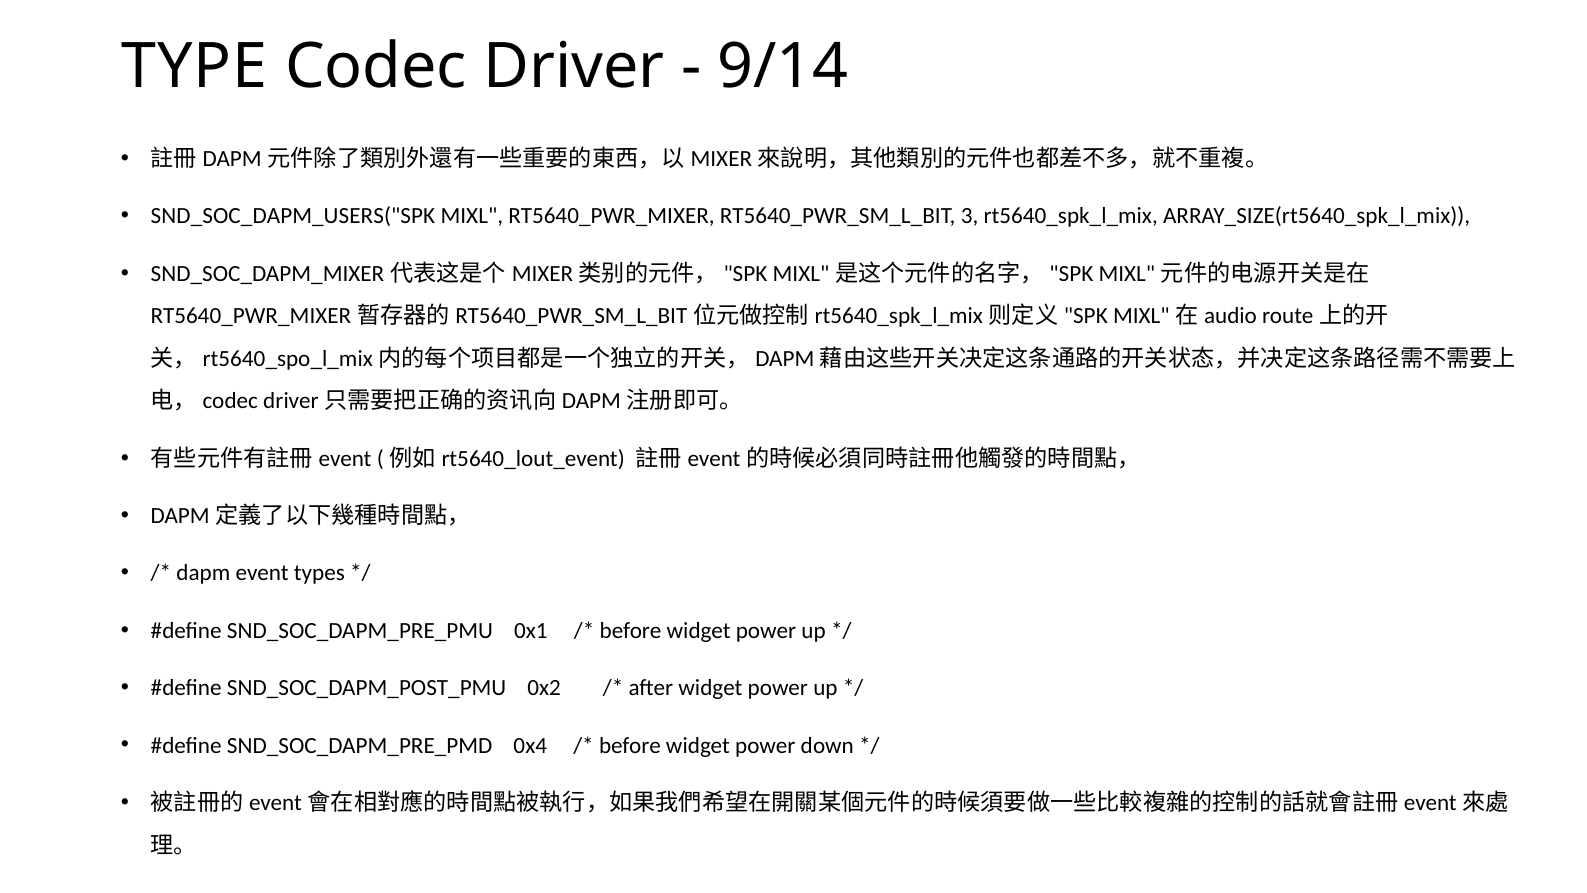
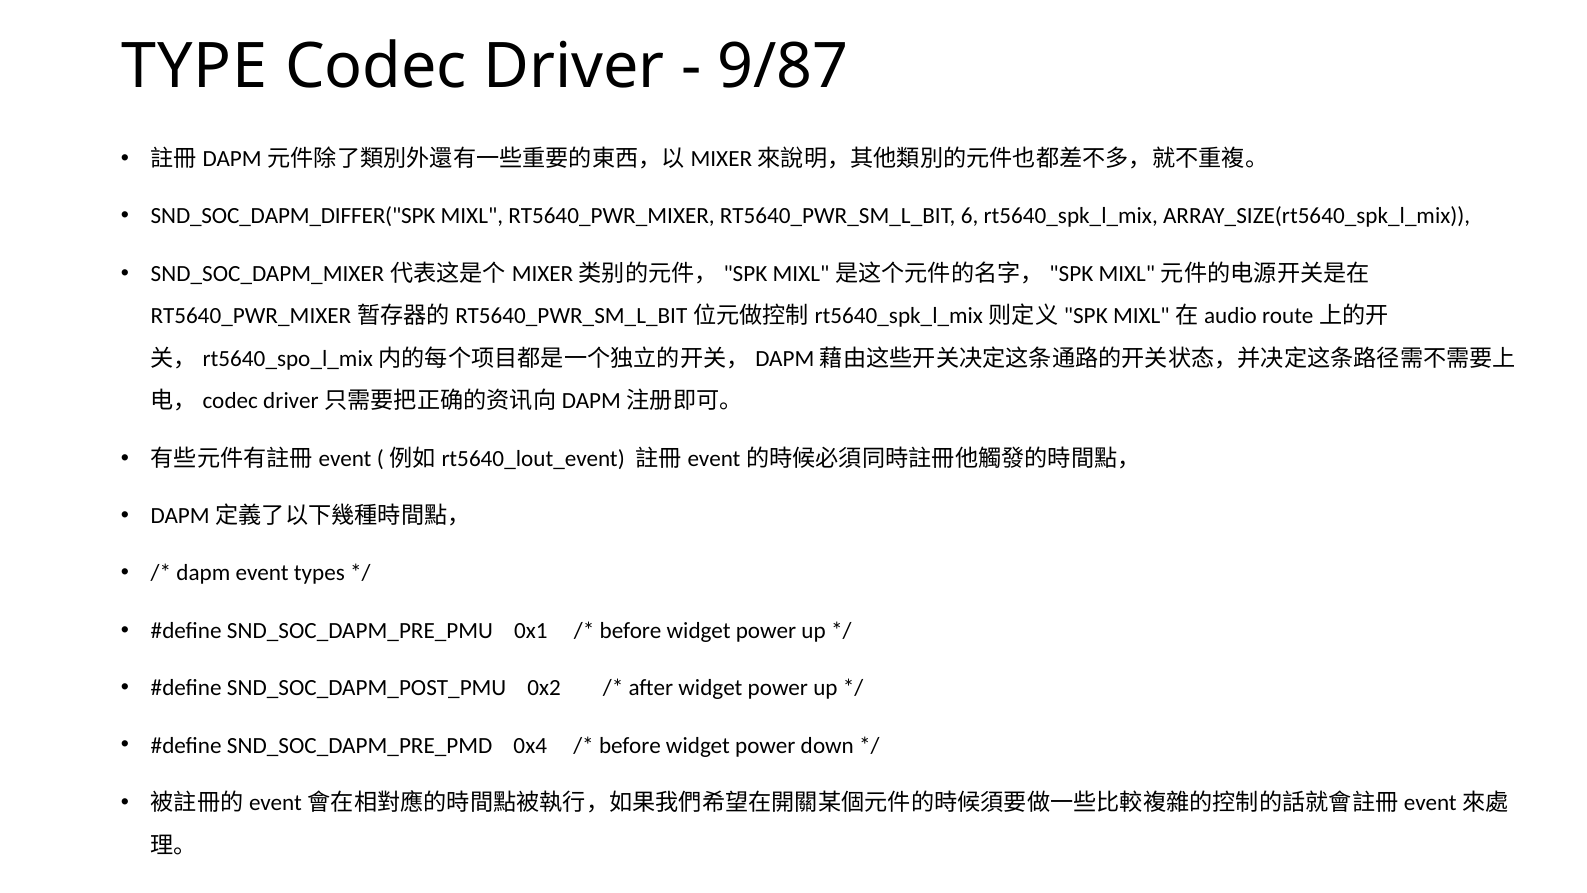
9/14: 9/14 -> 9/87
SND_SOC_DAPM_USERS("SPK: SND_SOC_DAPM_USERS("SPK -> SND_SOC_DAPM_DIFFER("SPK
3: 3 -> 6
